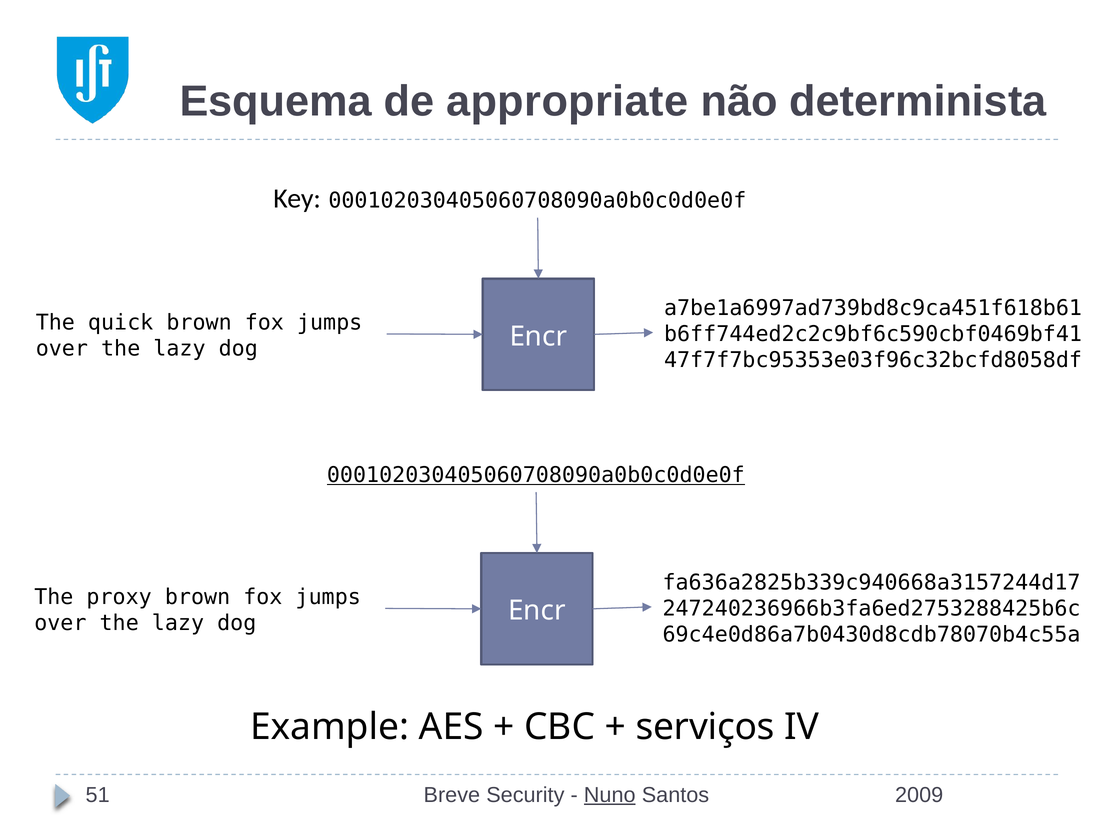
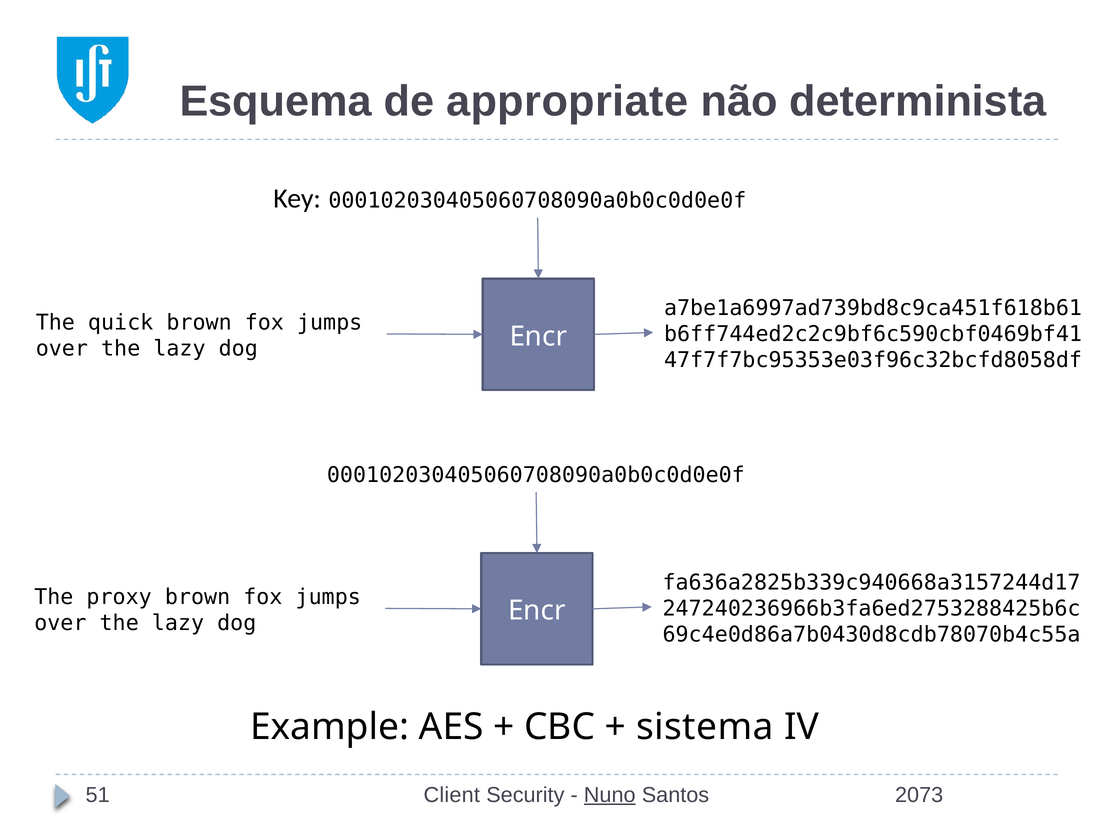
000102030405060708090a0b0c0d0e0f at (536, 475) underline: present -> none
serviços: serviços -> sistema
Breve: Breve -> Client
2009: 2009 -> 2073
